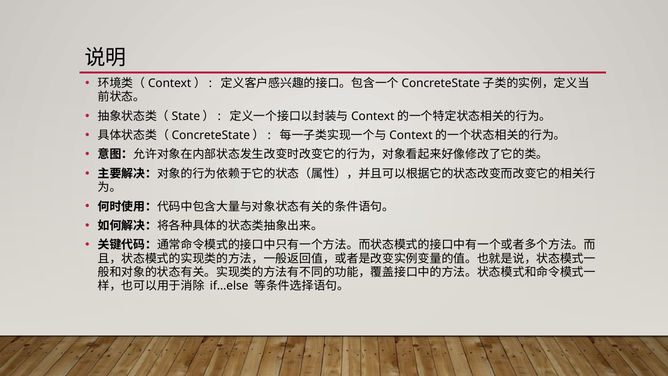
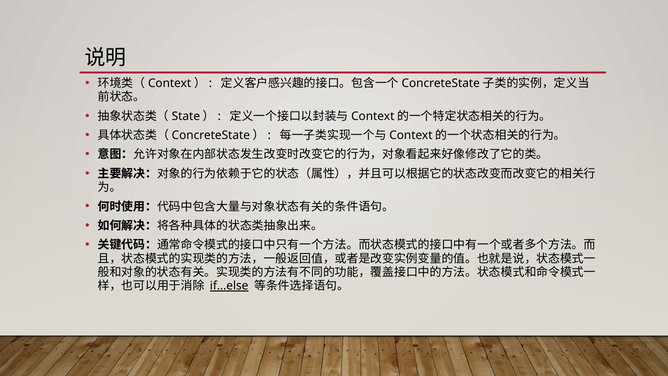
if...else underline: none -> present
